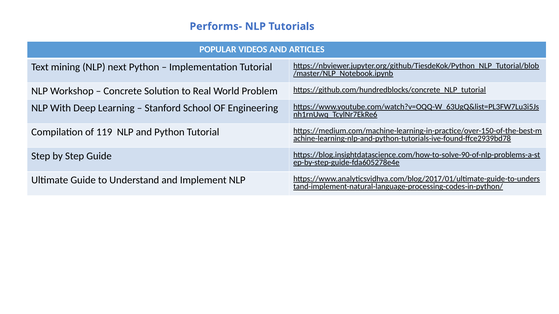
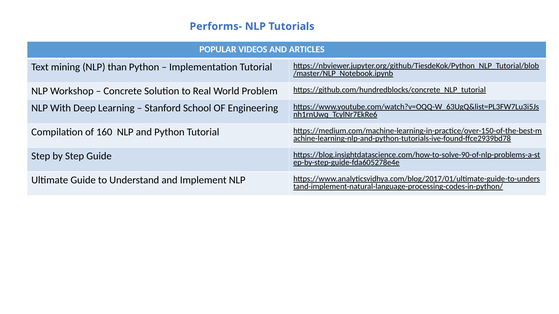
next: next -> than
119: 119 -> 160
